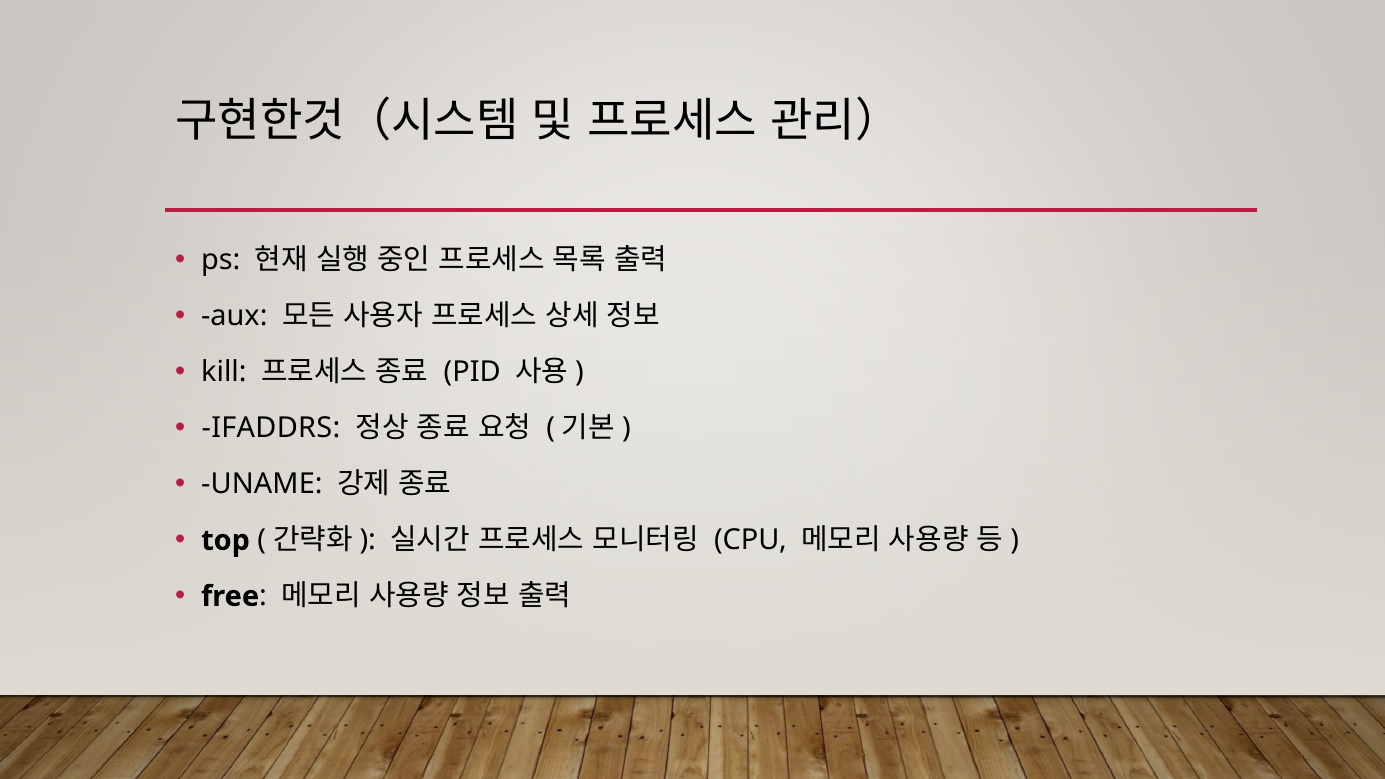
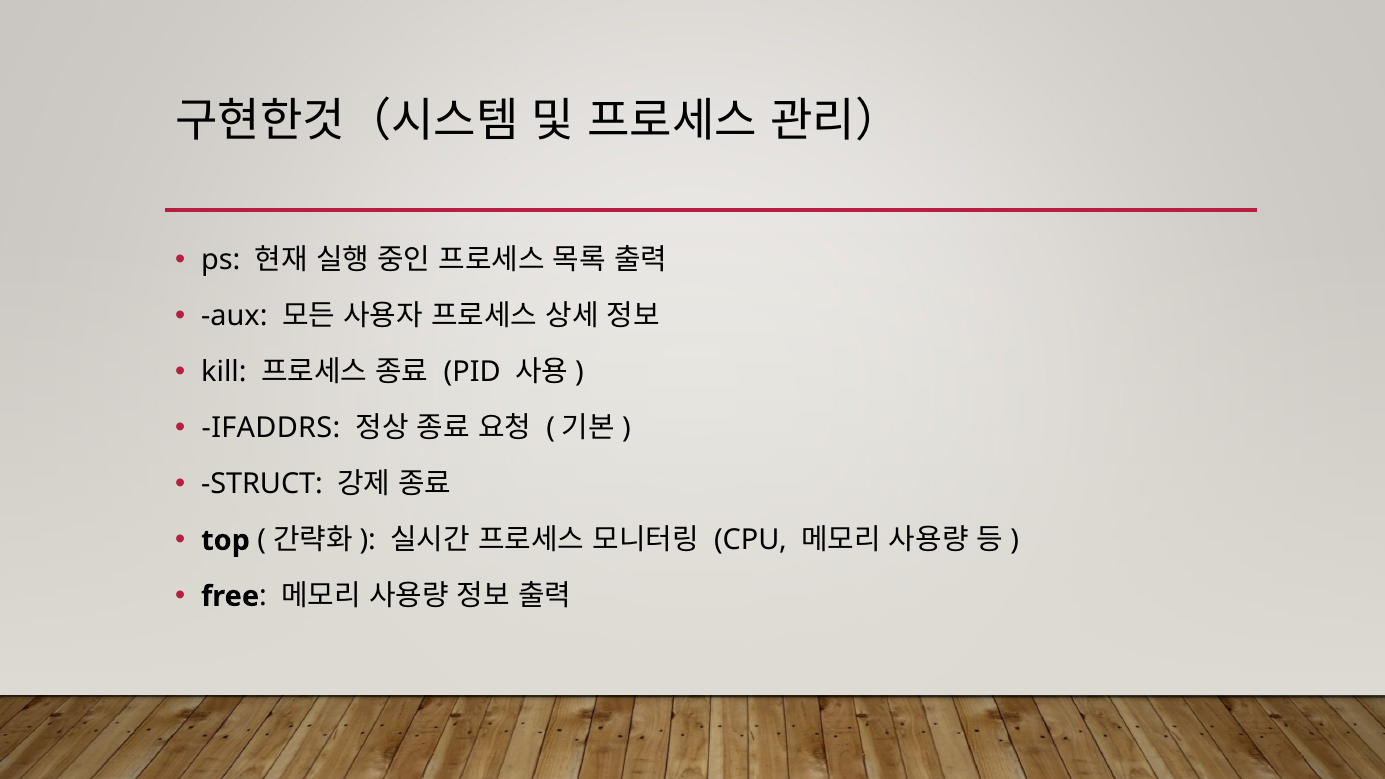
UNAME: UNAME -> STRUCT
